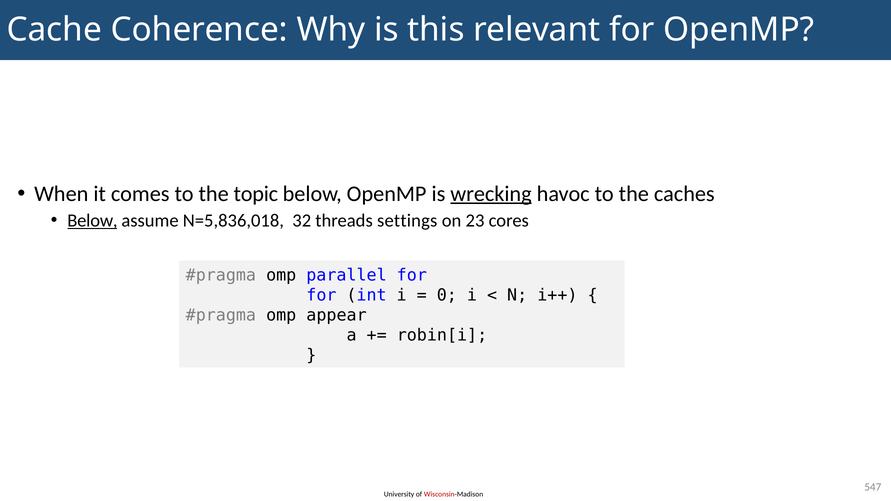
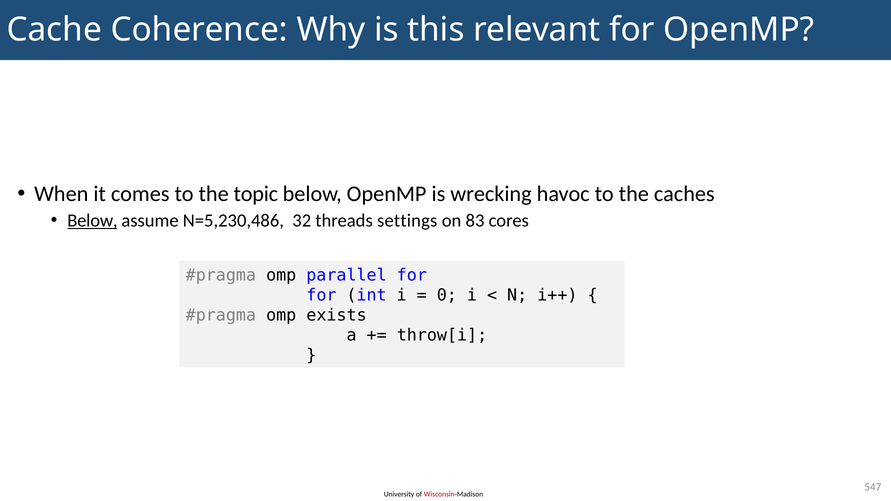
wrecking underline: present -> none
N=5,836,018: N=5,836,018 -> N=5,230,486
23: 23 -> 83
appear: appear -> exists
robin[i: robin[i -> throw[i
